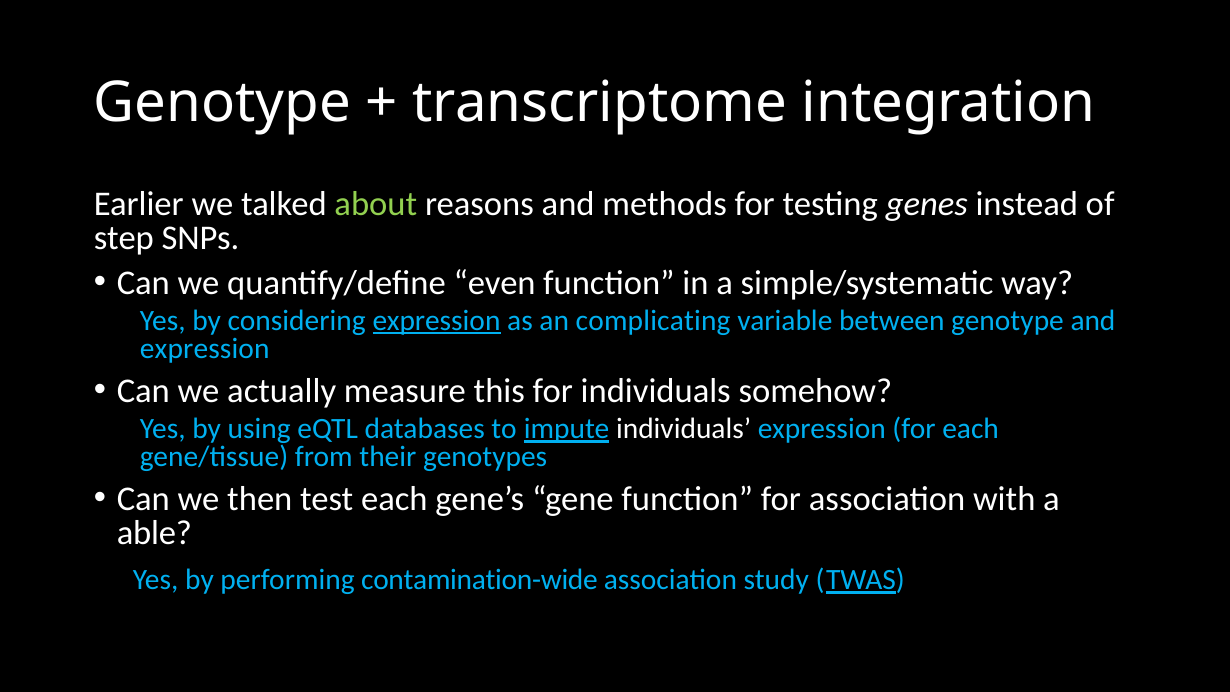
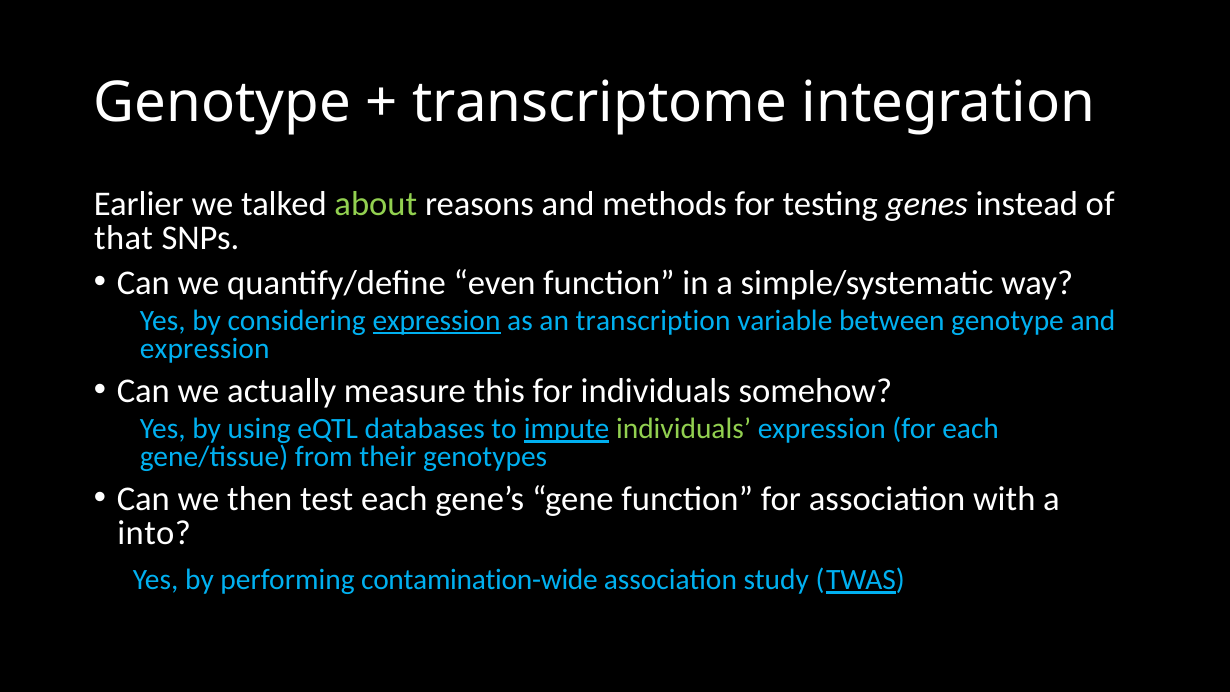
step: step -> that
complicating: complicating -> transcription
individuals at (684, 428) colour: white -> light green
able: able -> into
